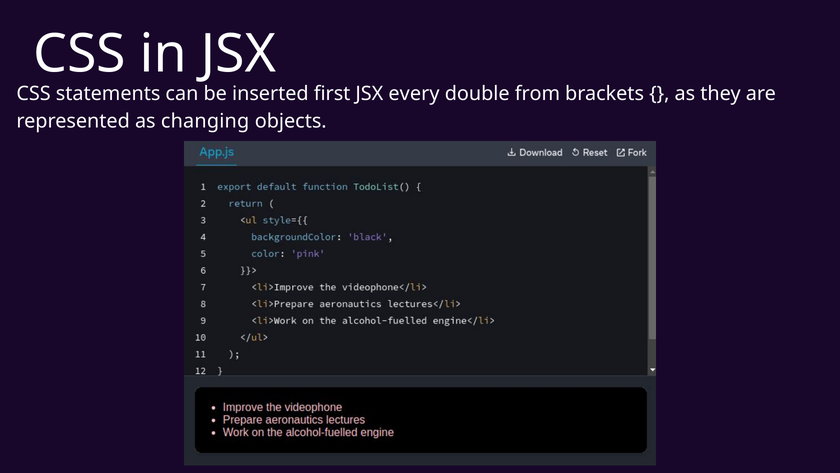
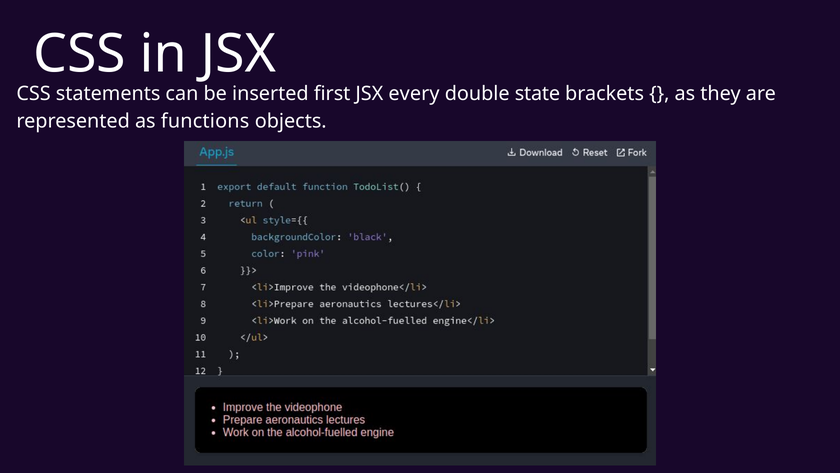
from: from -> state
changing: changing -> functions
